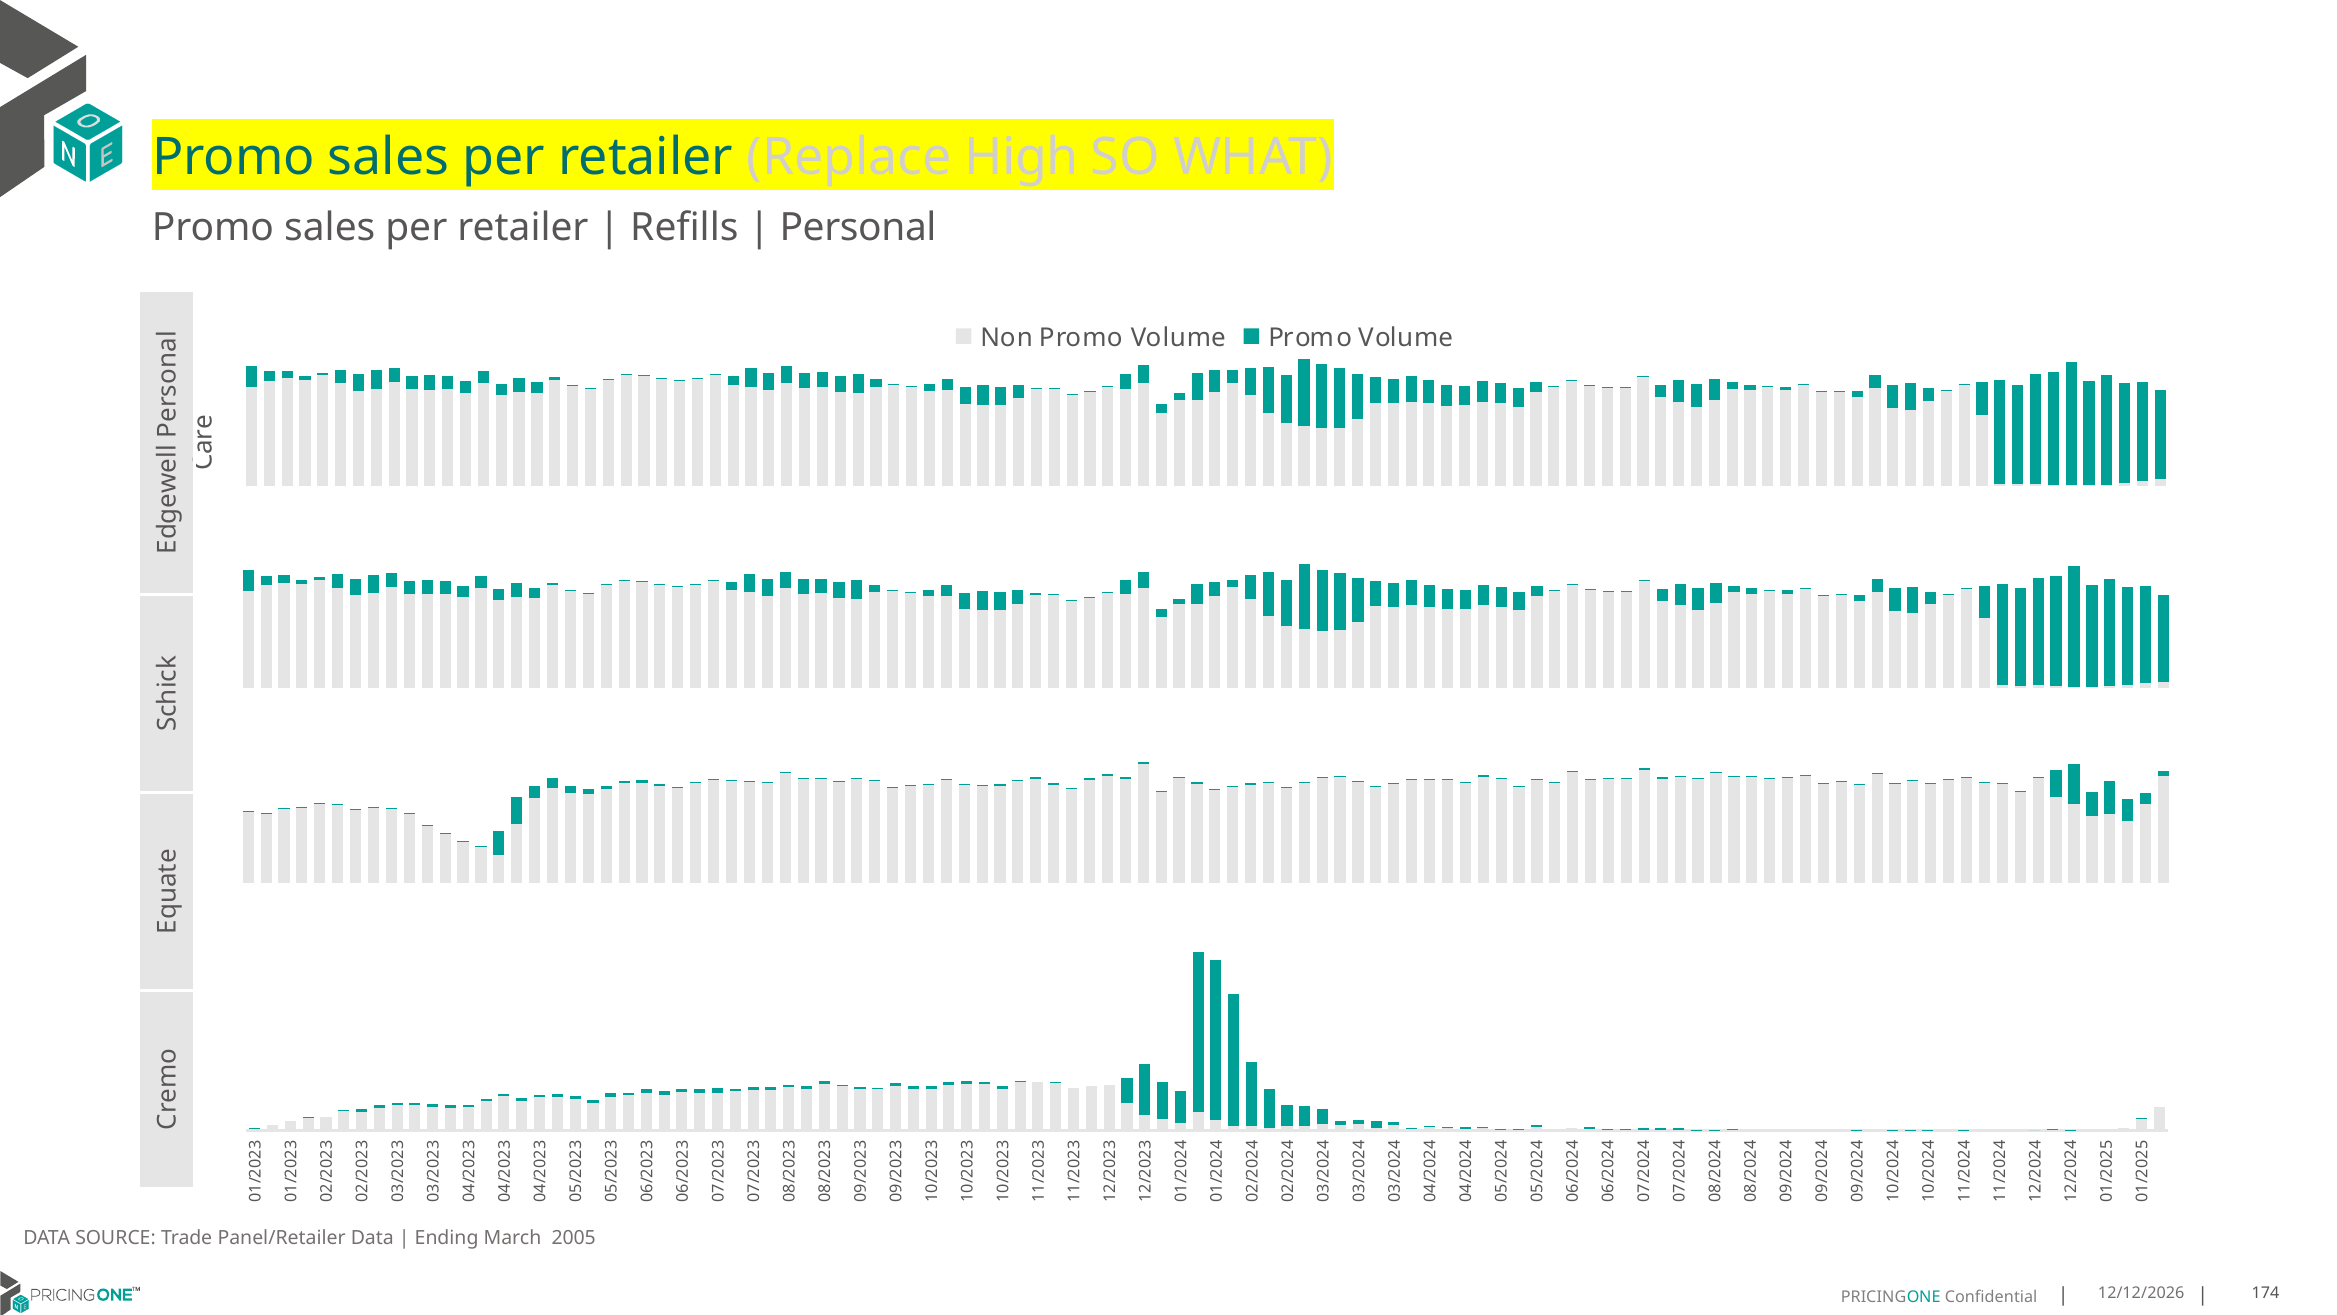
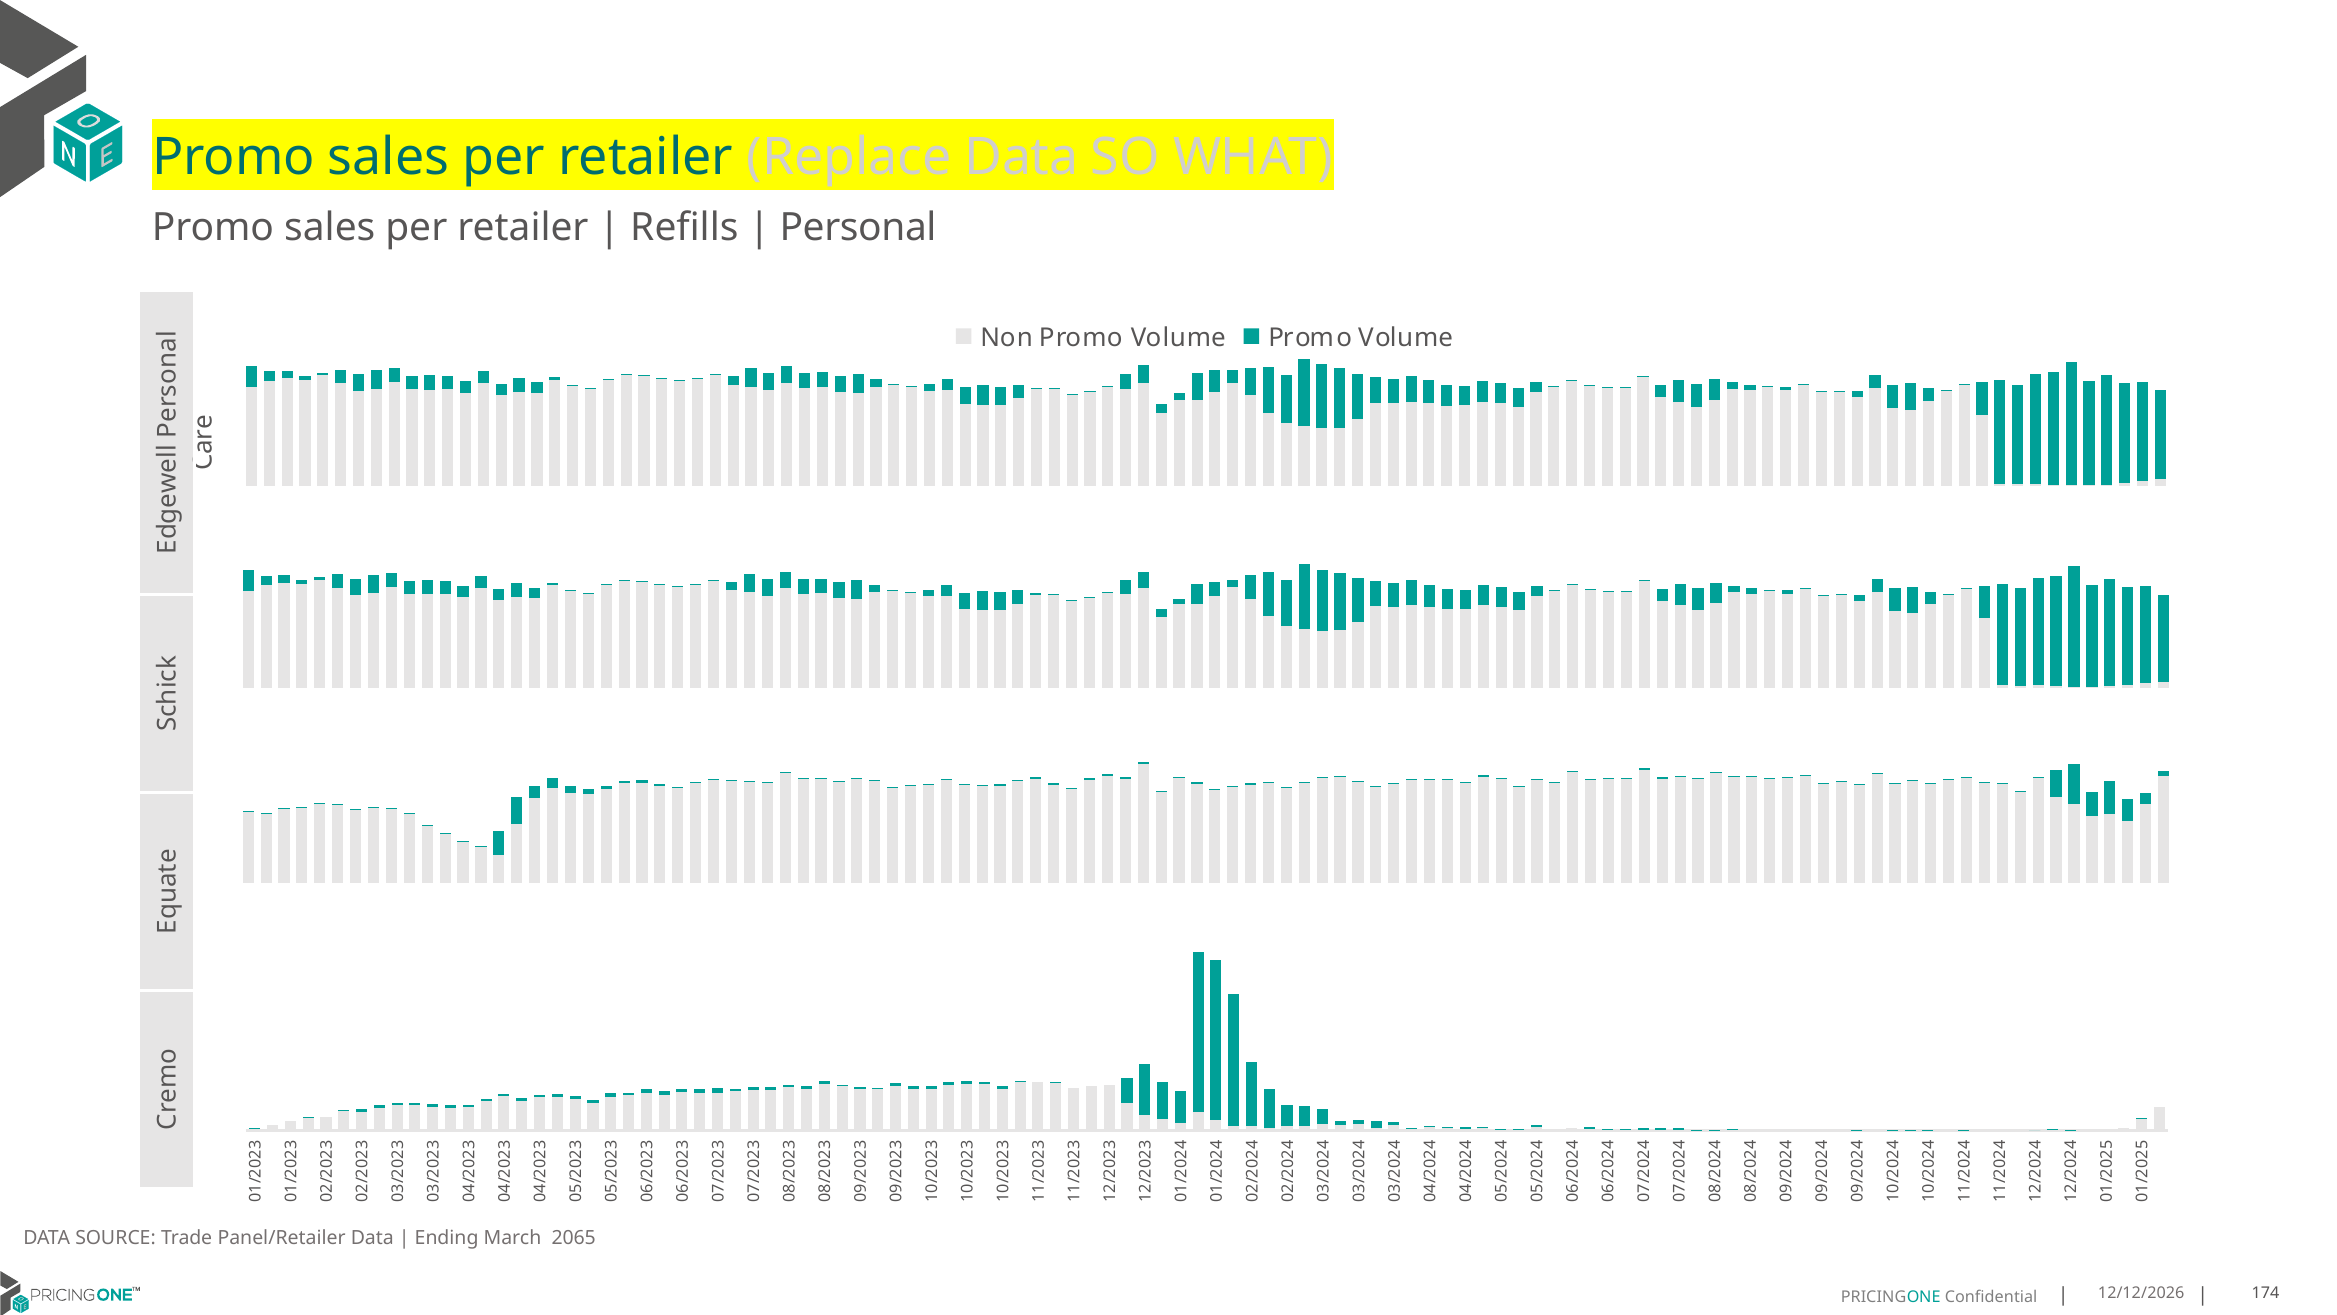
Replace High: High -> Data
2005: 2005 -> 2065
